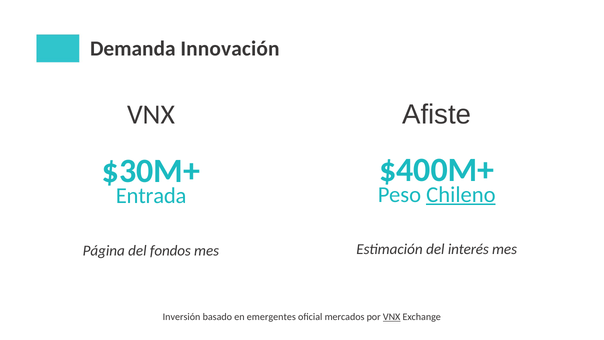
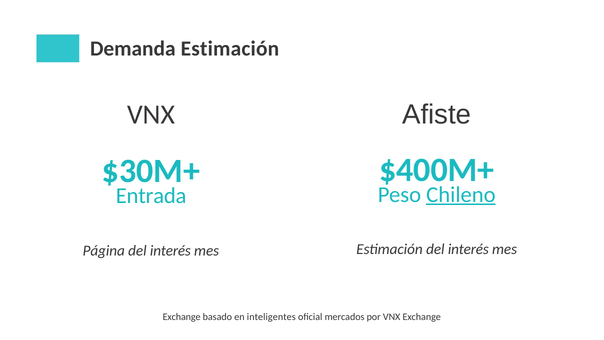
Demanda Innovación: Innovación -> Estimación
fondos at (170, 251): fondos -> interés
Inversión at (182, 317): Inversión -> Exchange
emergentes: emergentes -> inteligentes
VNX at (392, 317) underline: present -> none
